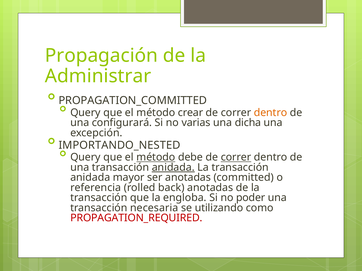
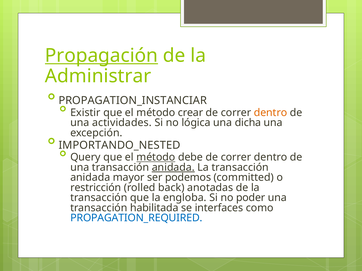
Propagación underline: none -> present
PROPAGATION_COMMITTED: PROPAGATION_COMMITTED -> PROPAGATION_INSTANCIAR
Query at (85, 113): Query -> Existir
configurará: configurará -> actividades
varias: varias -> lógica
correr at (236, 158) underline: present -> none
ser anotadas: anotadas -> podemos
referencia: referencia -> restricción
necesaria: necesaria -> habilitada
utilizando: utilizando -> interfaces
PROPAGATION_REQUIRED colour: red -> blue
